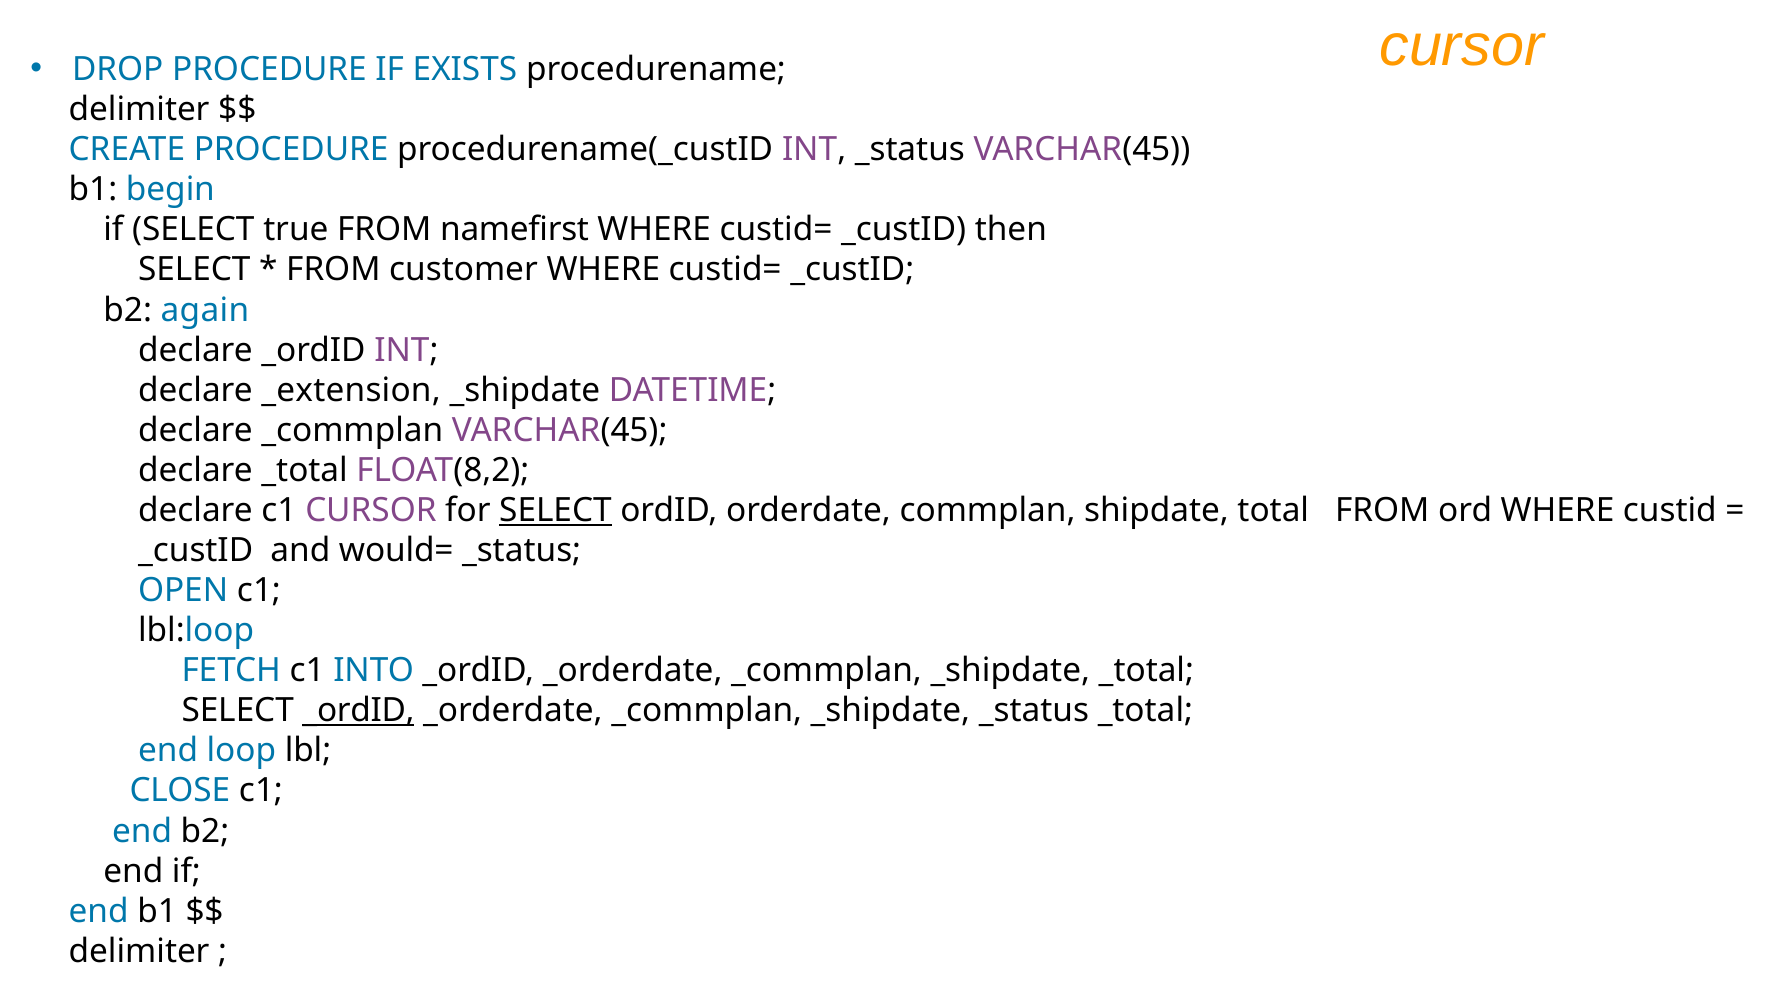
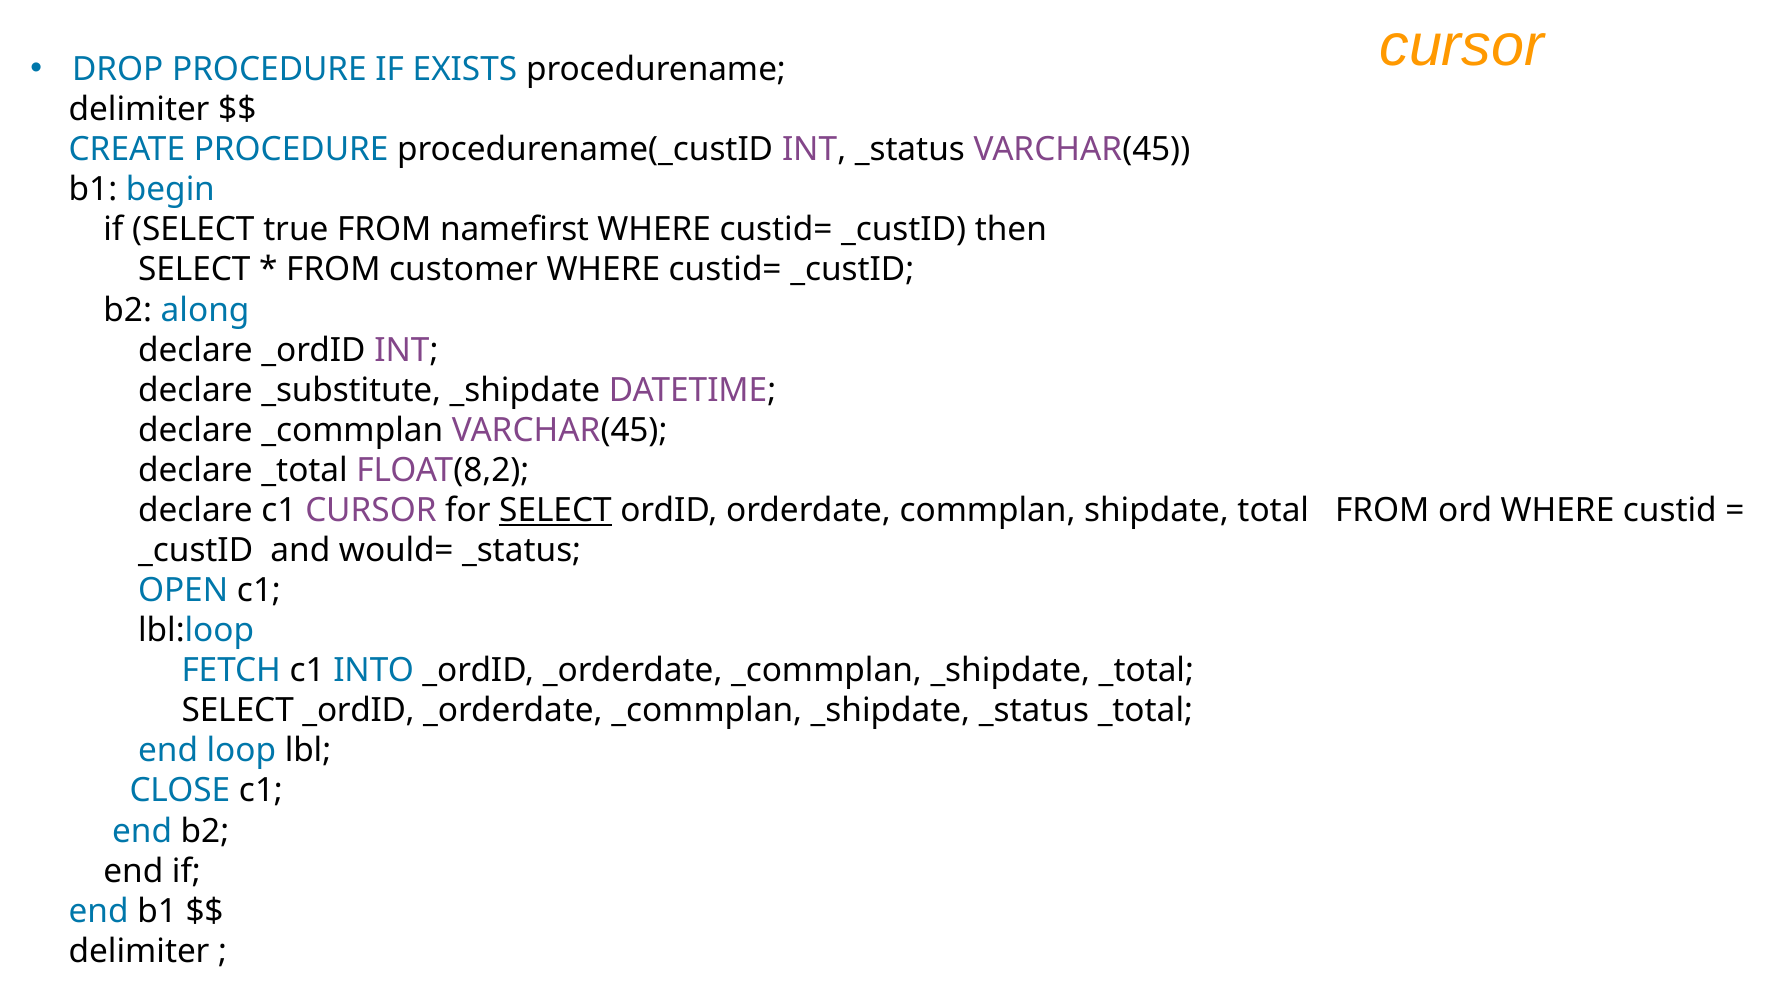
again: again -> along
_extension: _extension -> _substitute
_ordID at (359, 710) underline: present -> none
